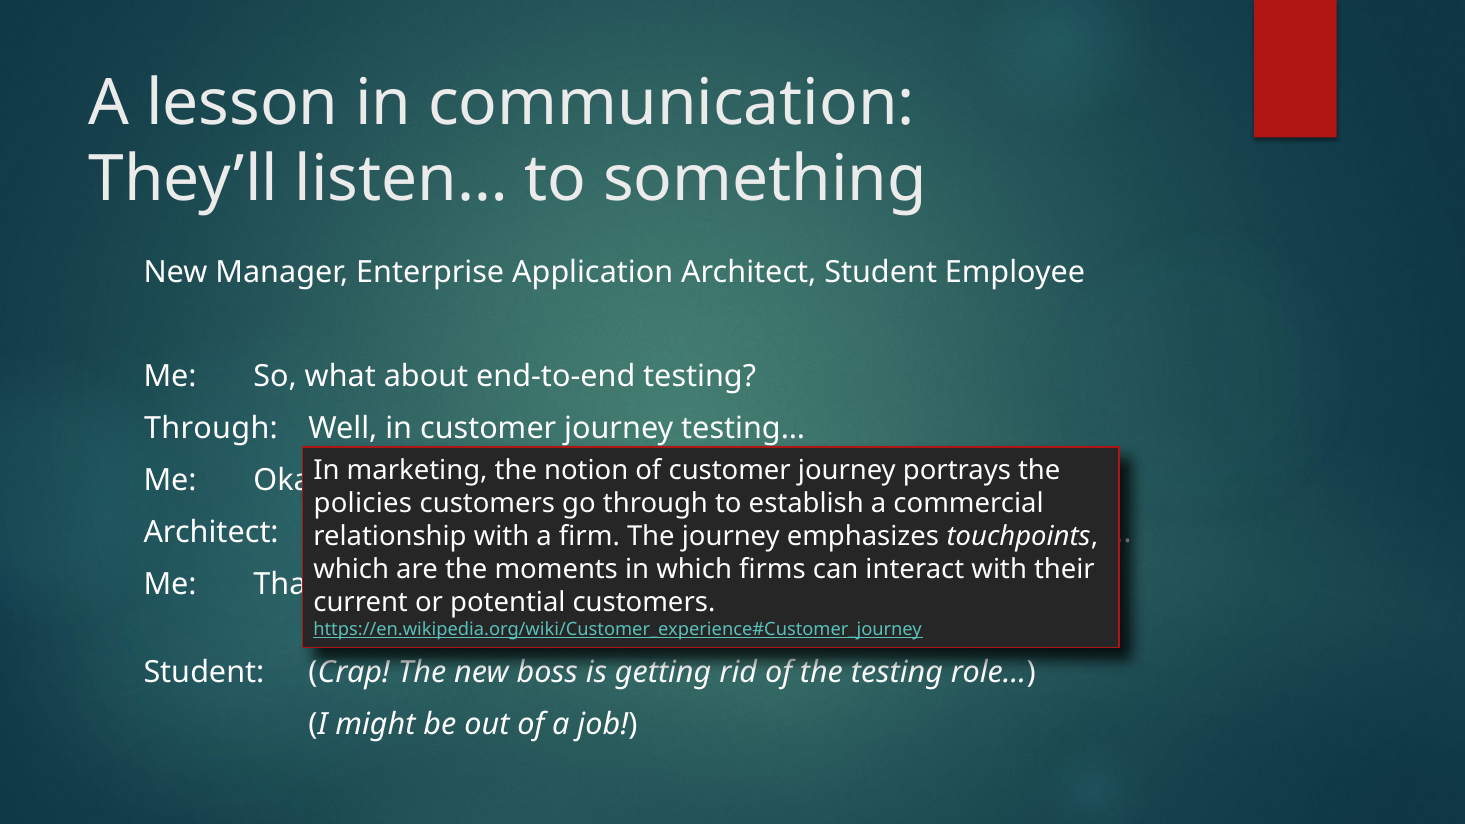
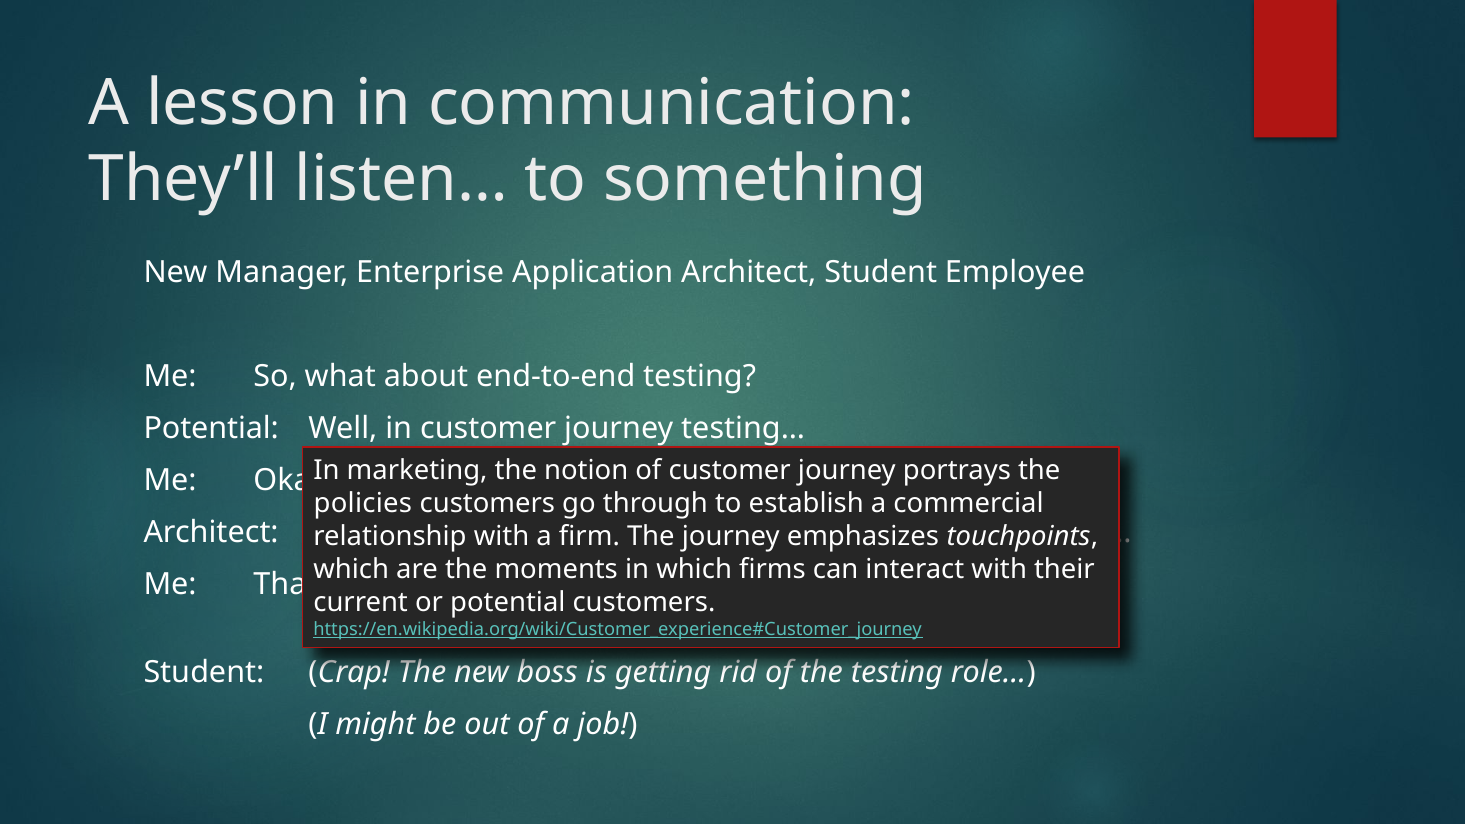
Through at (211, 428): Through -> Potential
